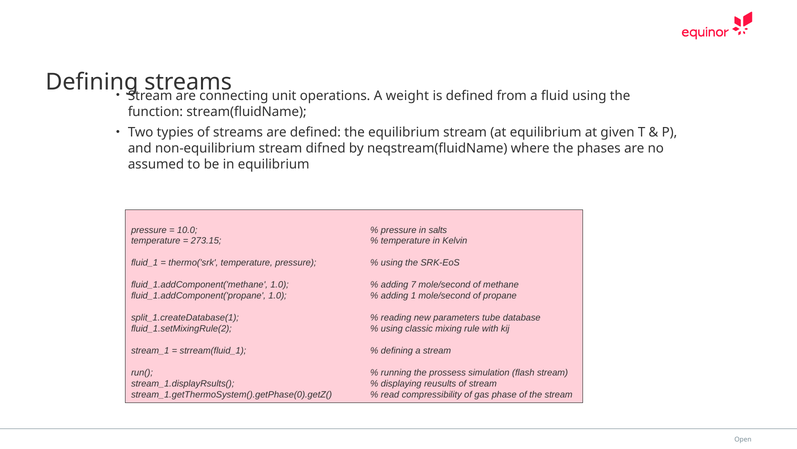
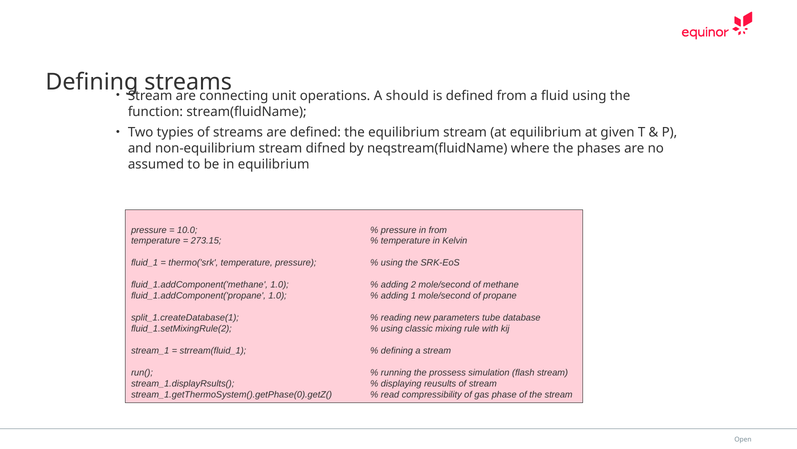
weight: weight -> should
in salts: salts -> from
7: 7 -> 2
